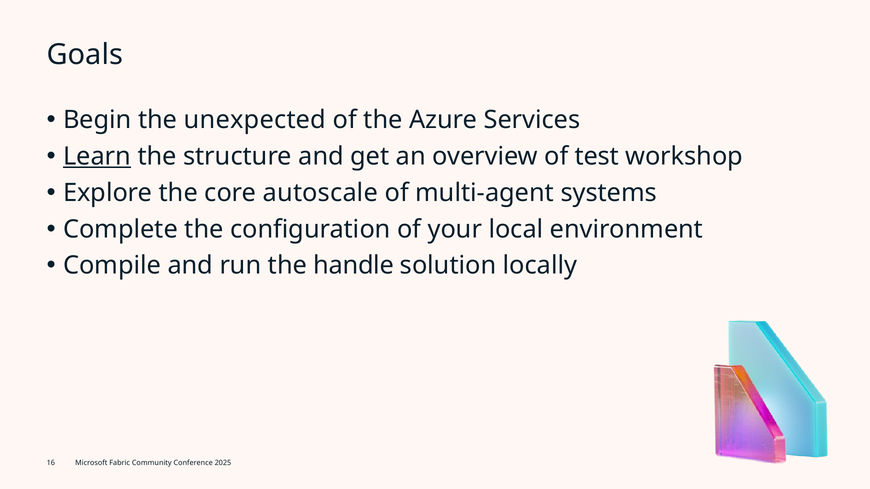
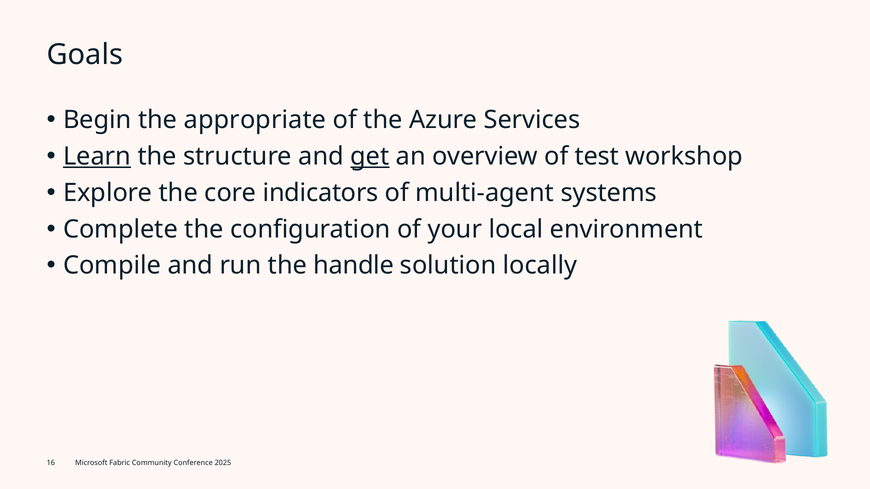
unexpected: unexpected -> appropriate
get underline: none -> present
autoscale: autoscale -> indicators
